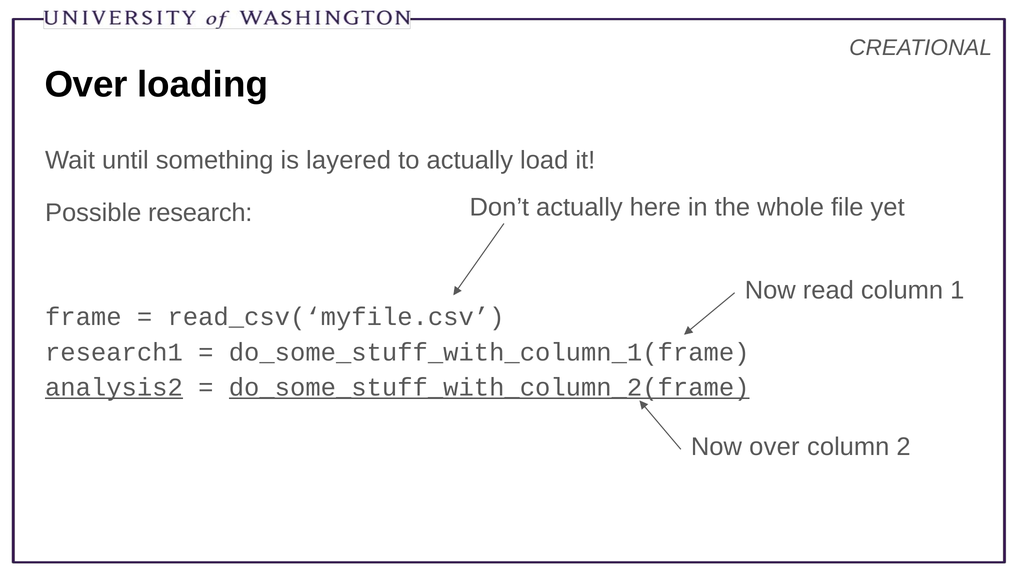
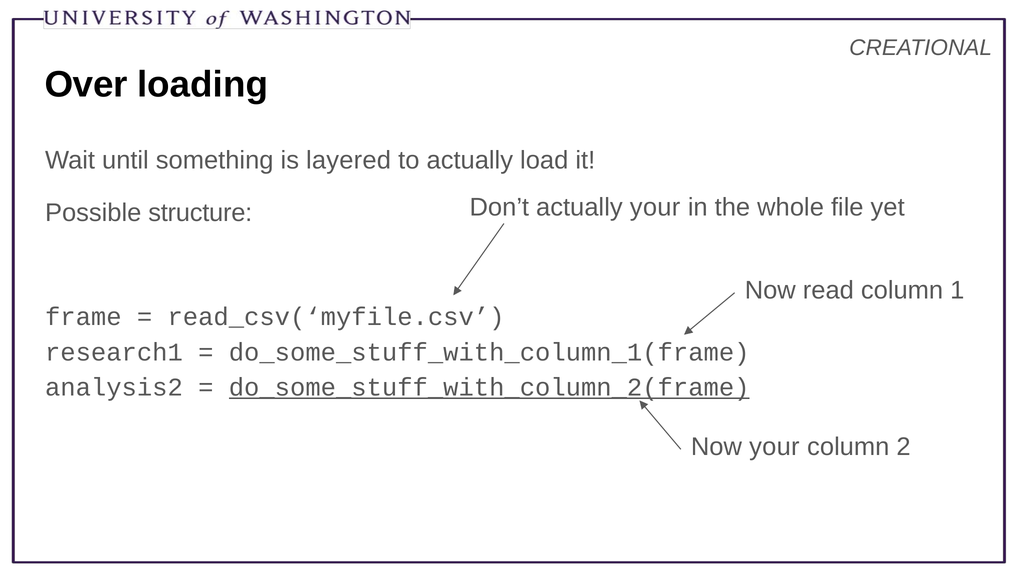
actually here: here -> your
research: research -> structure
analysis2 underline: present -> none
Now over: over -> your
